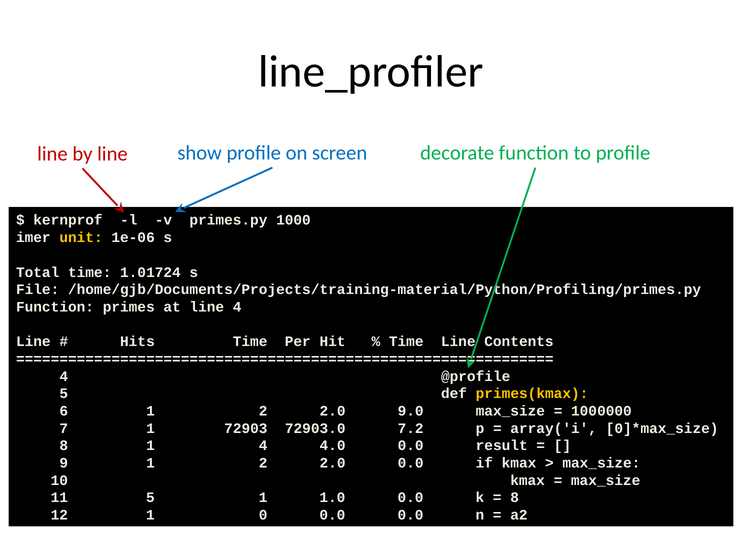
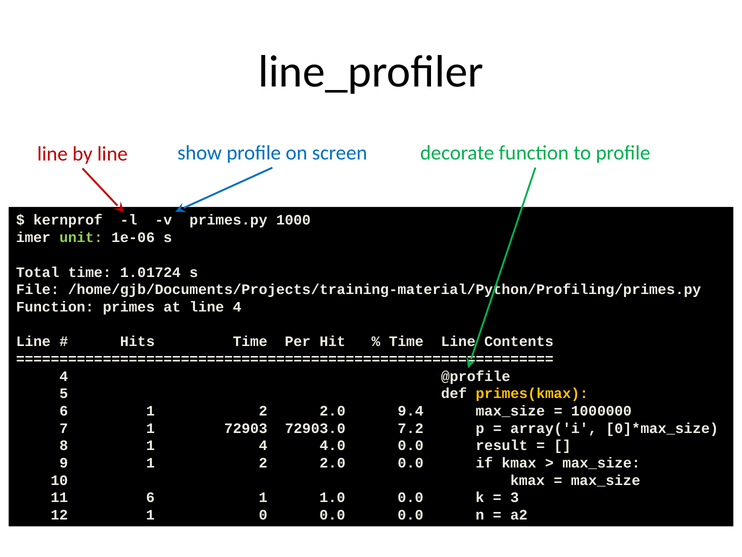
unit colour: yellow -> light green
9.0: 9.0 -> 9.4
11 5: 5 -> 6
8 at (515, 497): 8 -> 3
